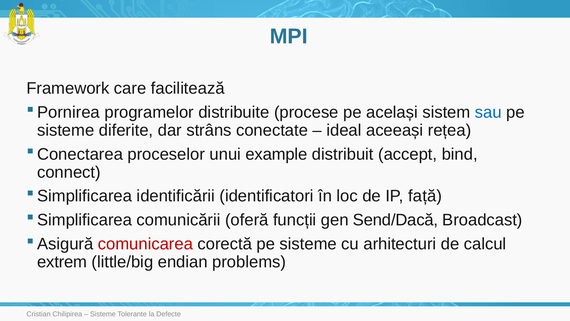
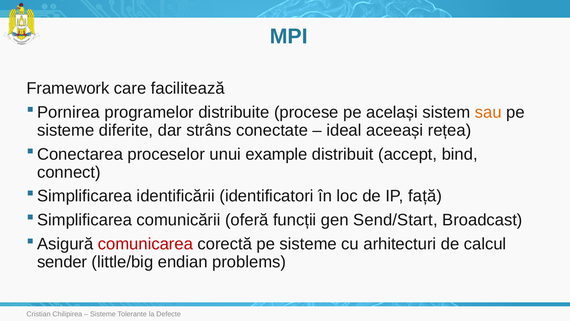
sau colour: blue -> orange
Send/Dacă: Send/Dacă -> Send/Start
extrem: extrem -> sender
